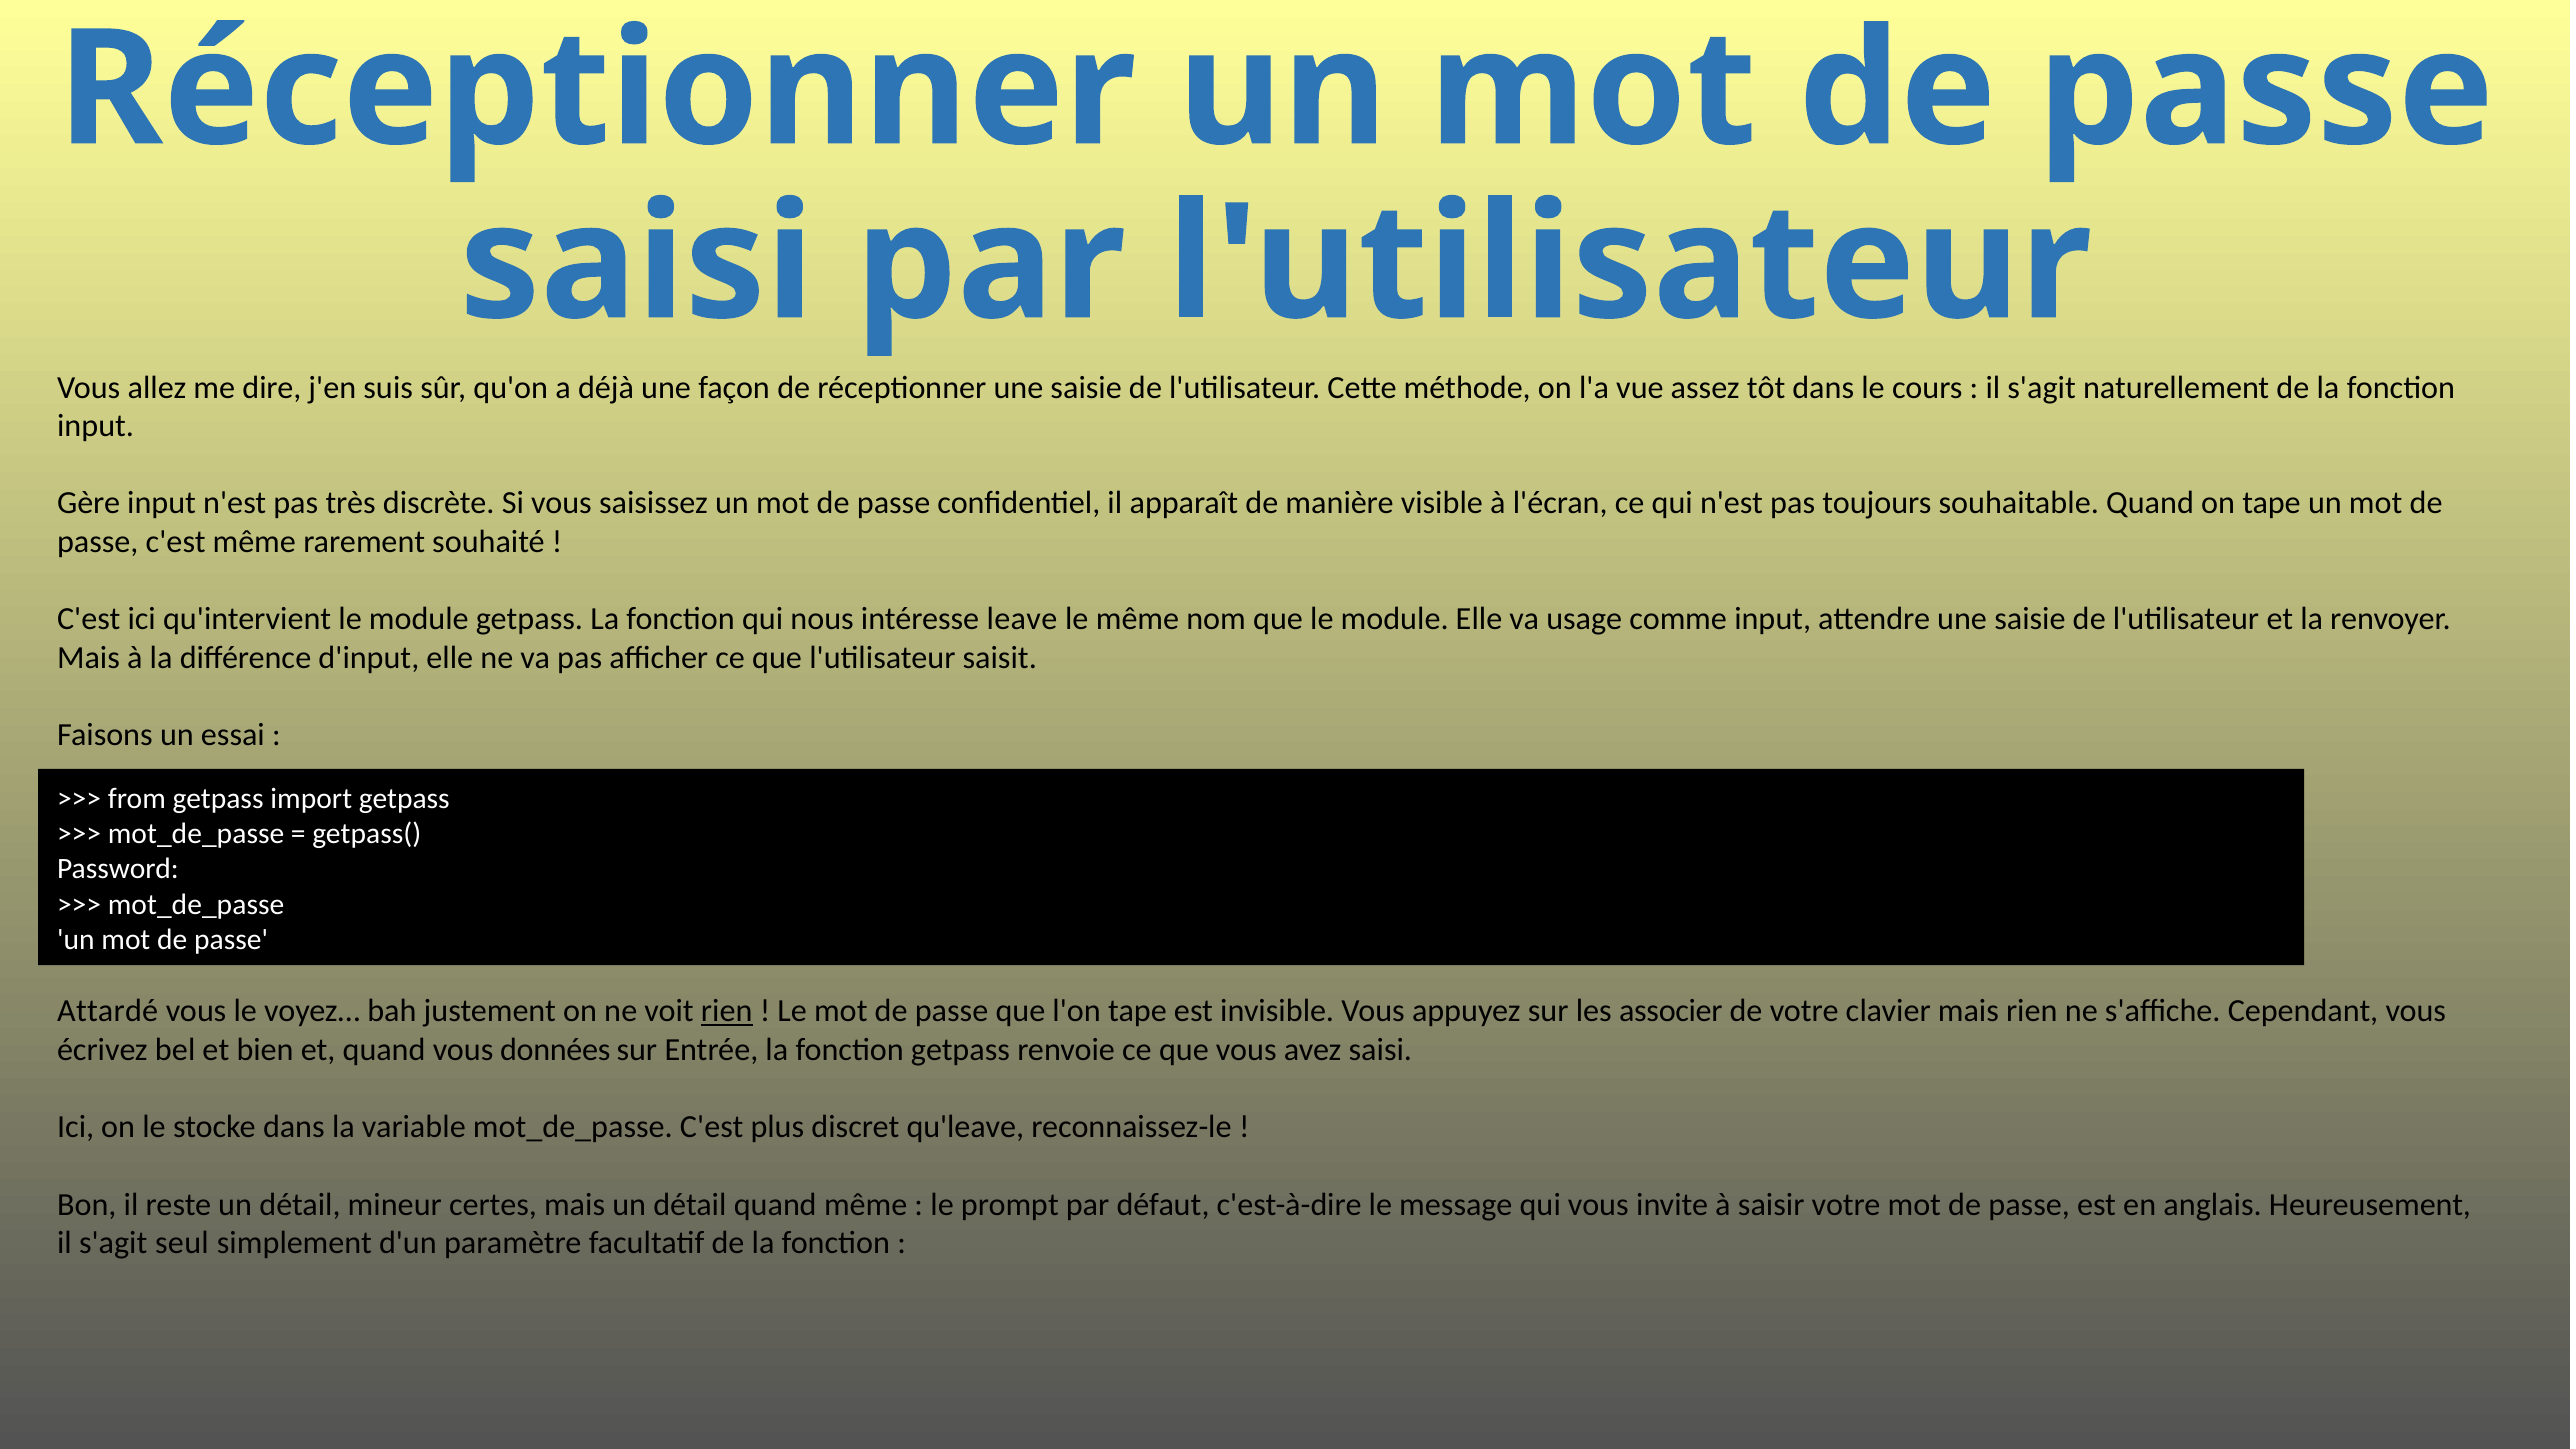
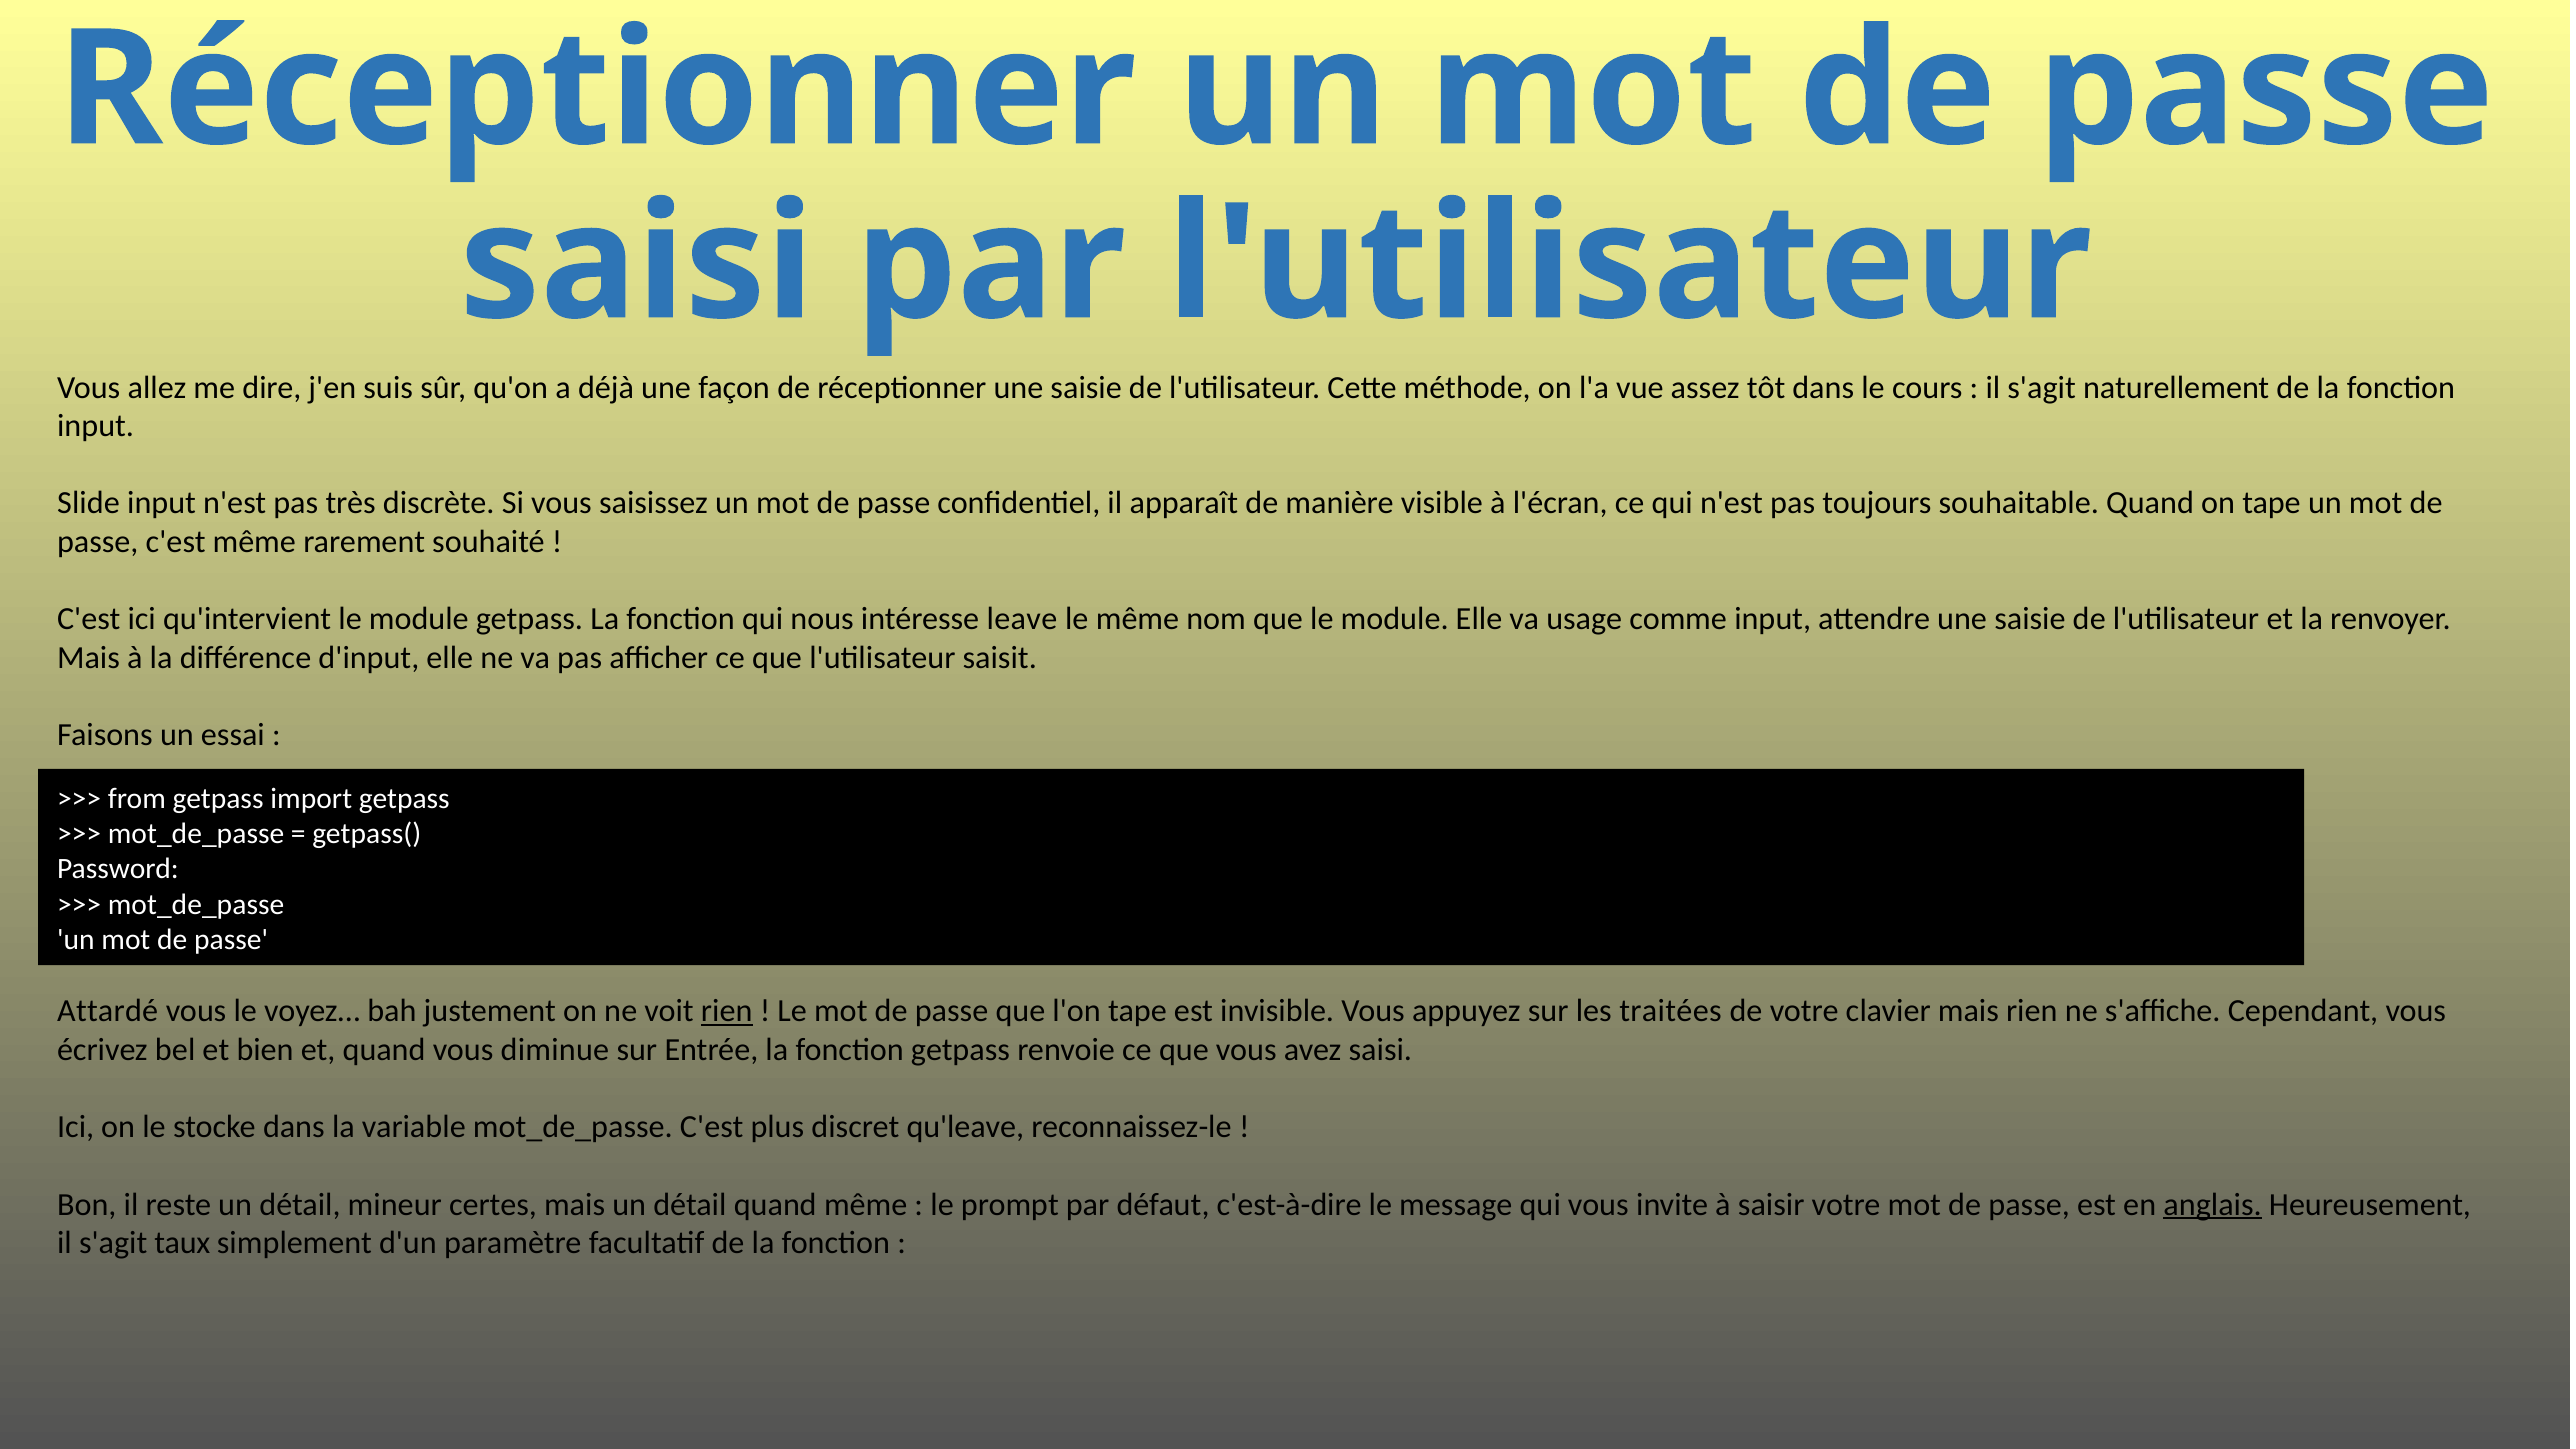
Gère: Gère -> Slide
associer: associer -> traitées
données: données -> diminue
anglais underline: none -> present
seul: seul -> taux
